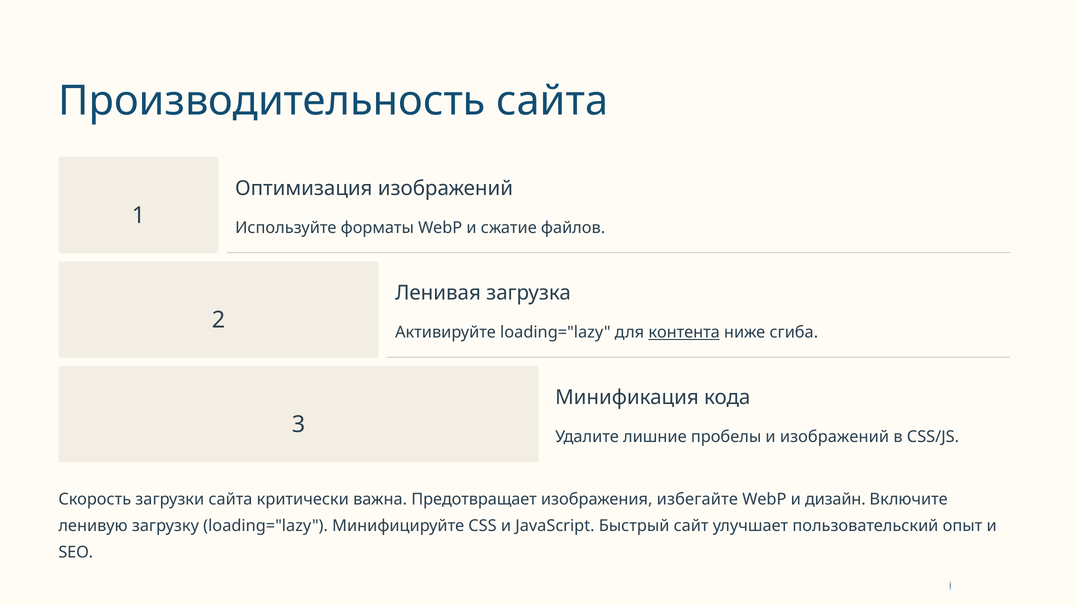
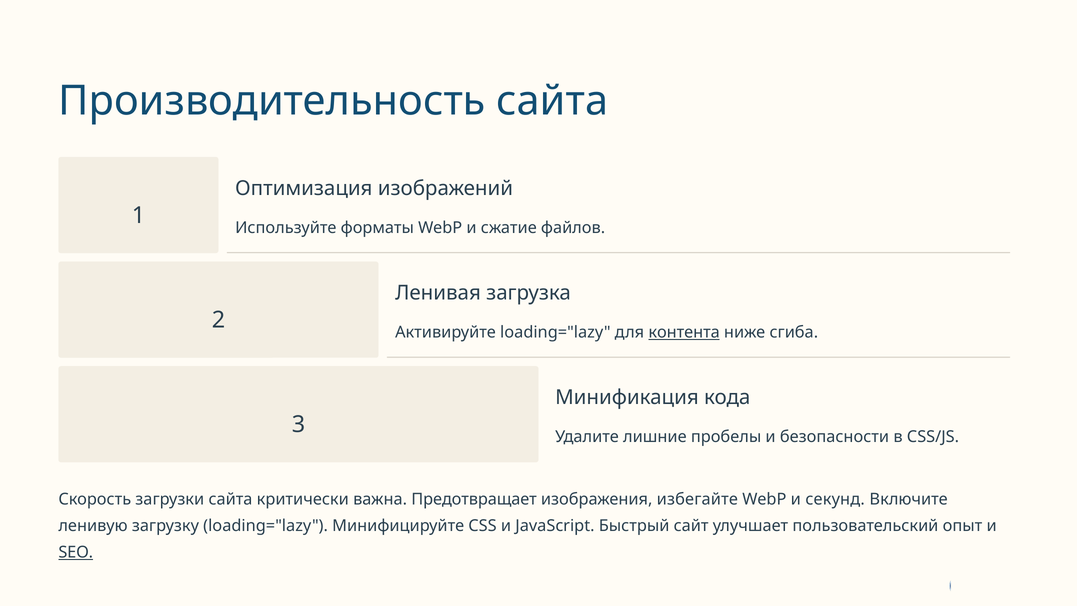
и изображений: изображений -> безопасности
дизайн: дизайн -> секунд
SEO underline: none -> present
